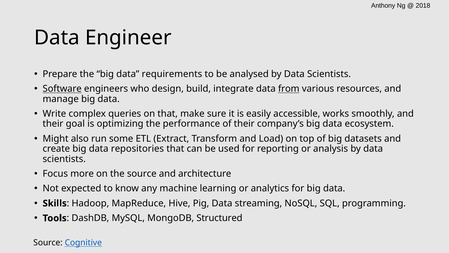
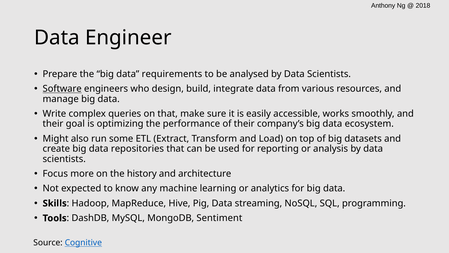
from underline: present -> none
the source: source -> history
Structured: Structured -> Sentiment
